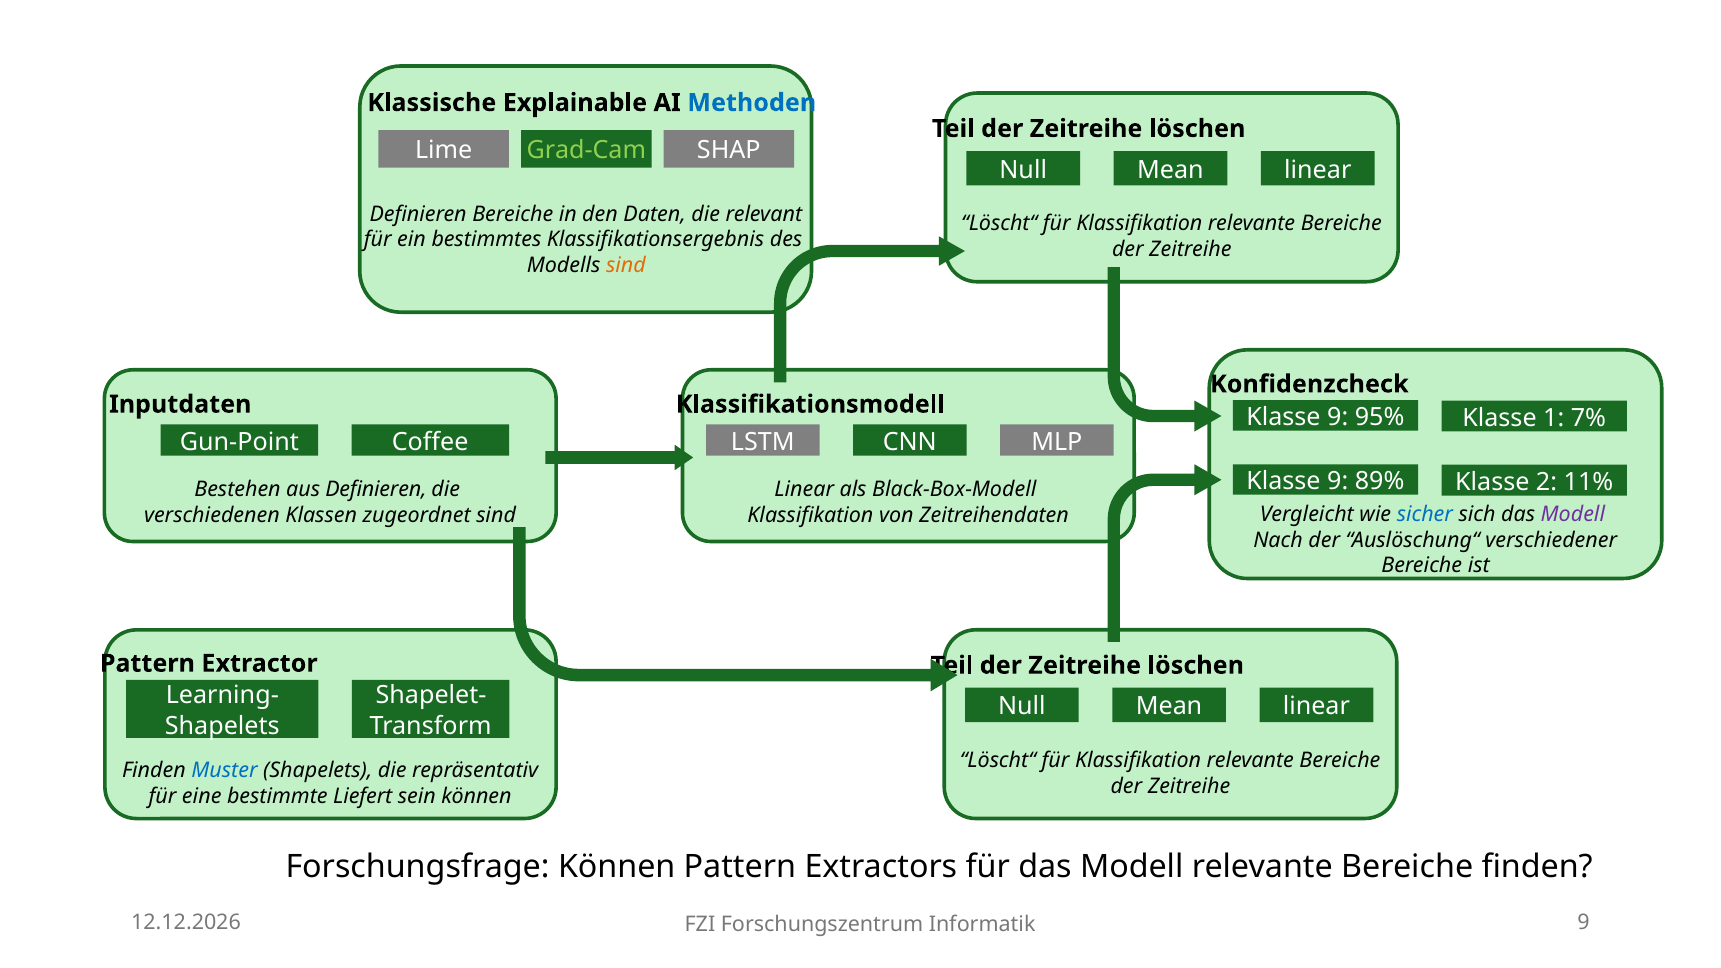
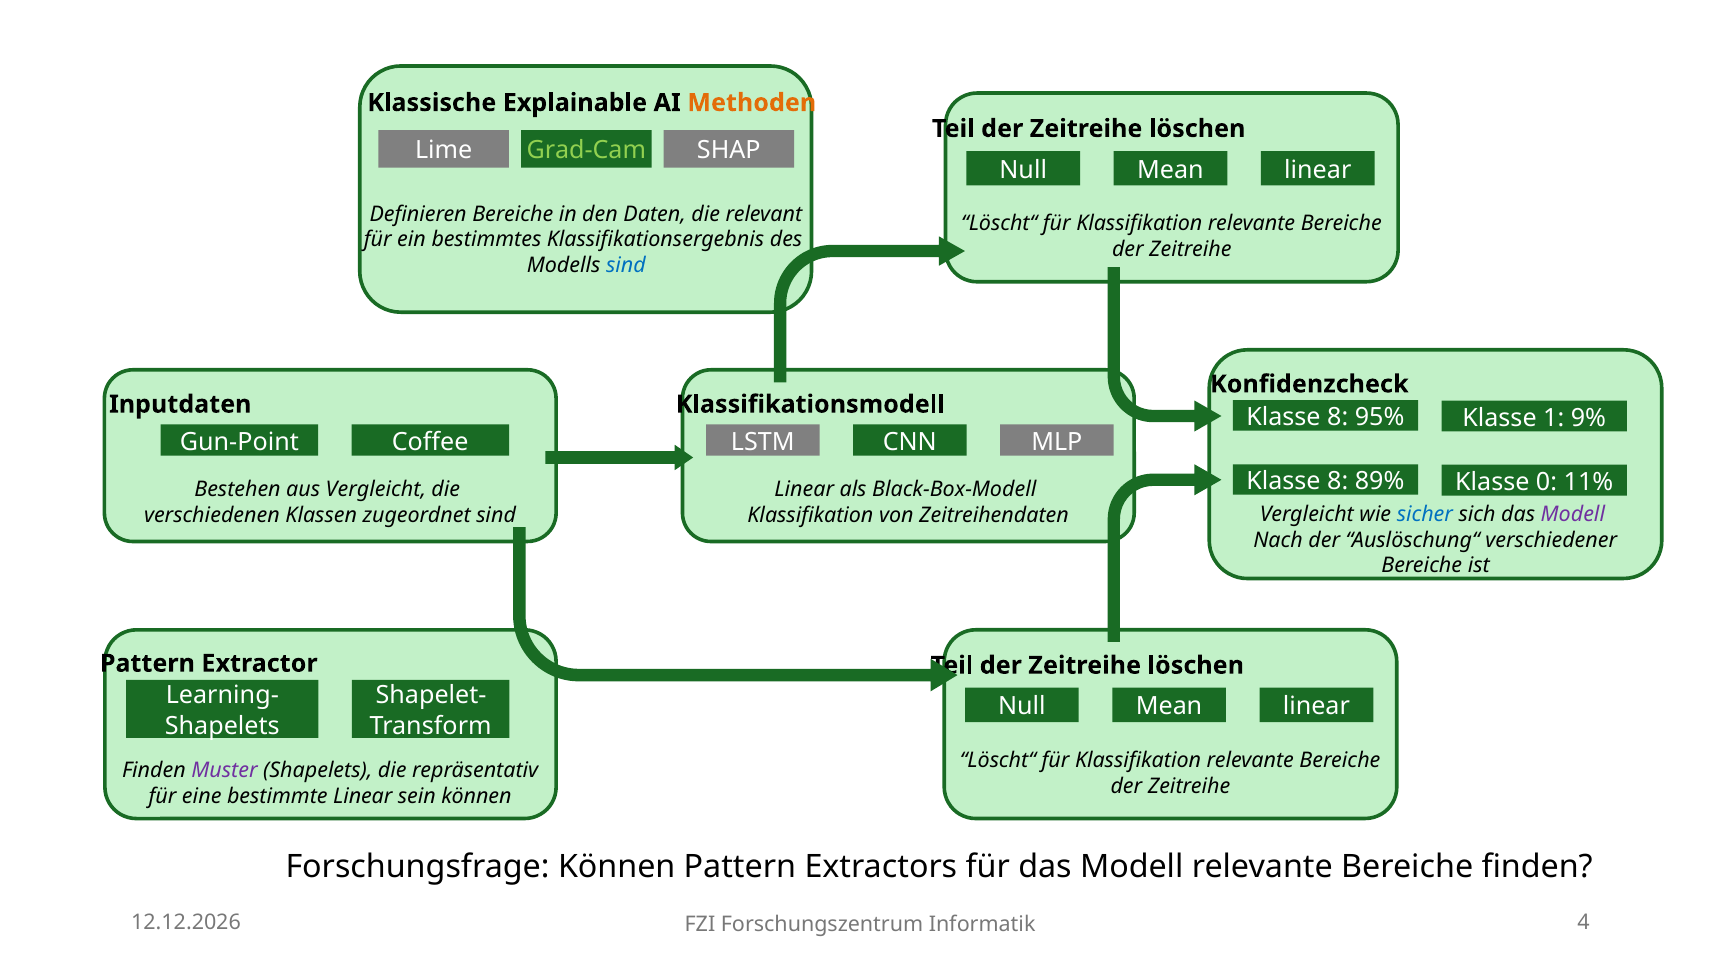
Methoden colour: blue -> orange
sind at (626, 266) colour: orange -> blue
9 at (1338, 417): 9 -> 8
7%: 7% -> 9%
9 at (1338, 481): 9 -> 8
2: 2 -> 0
aus Definieren: Definieren -> Vergleicht
Muster colour: blue -> purple
bestimmte Liefert: Liefert -> Linear
Informatik 9: 9 -> 4
